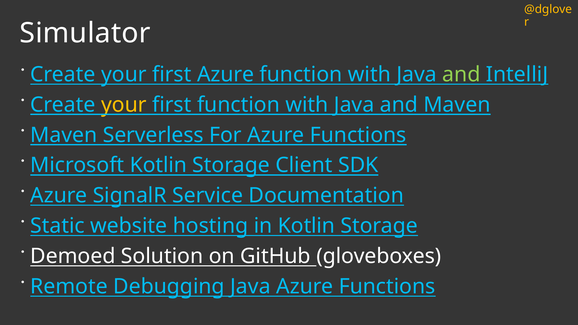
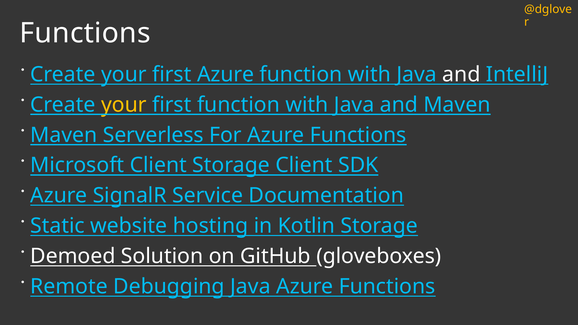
Simulator at (85, 33): Simulator -> Functions
and at (461, 74) colour: light green -> white
Microsoft Kotlin: Kotlin -> Client
